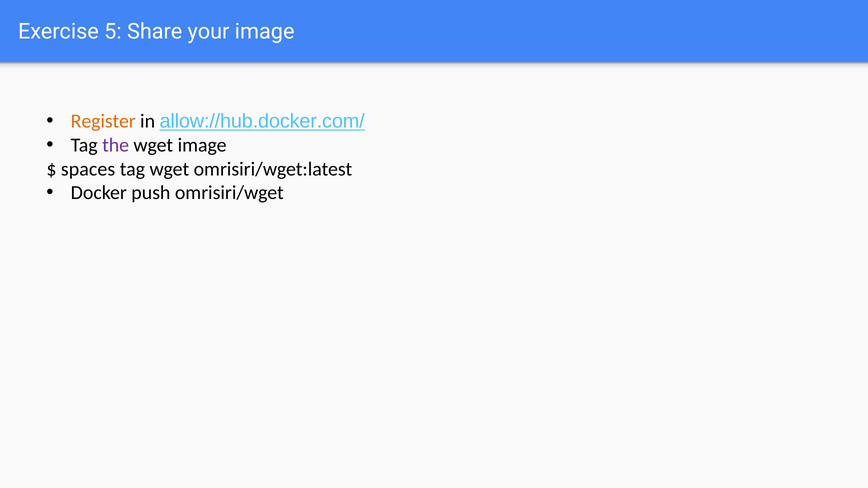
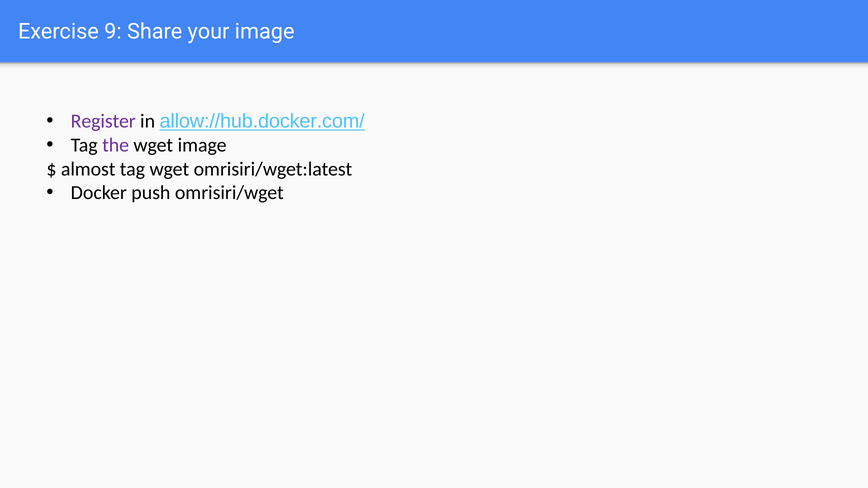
5: 5 -> 9
Register colour: orange -> purple
spaces: spaces -> almost
